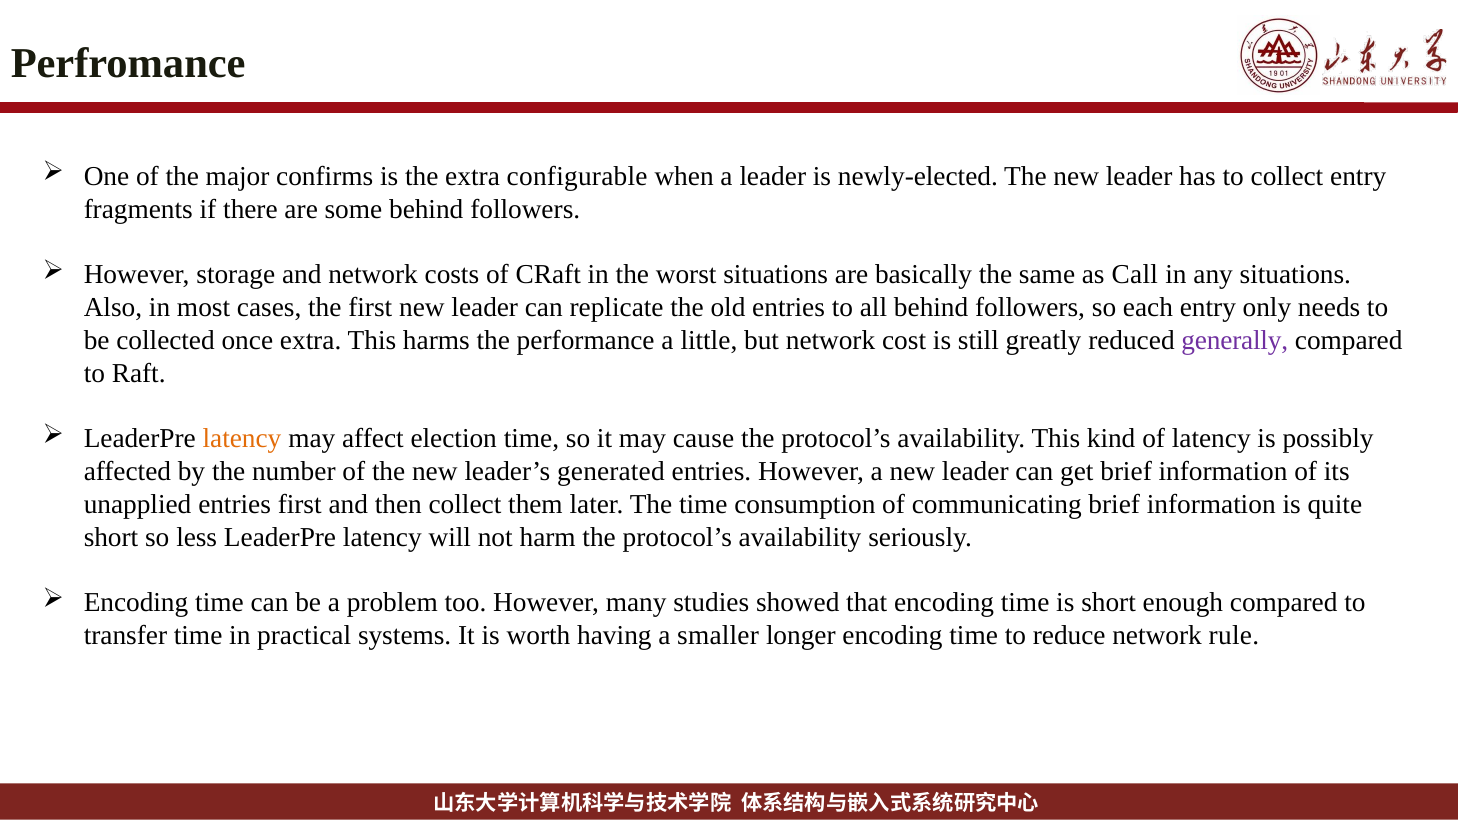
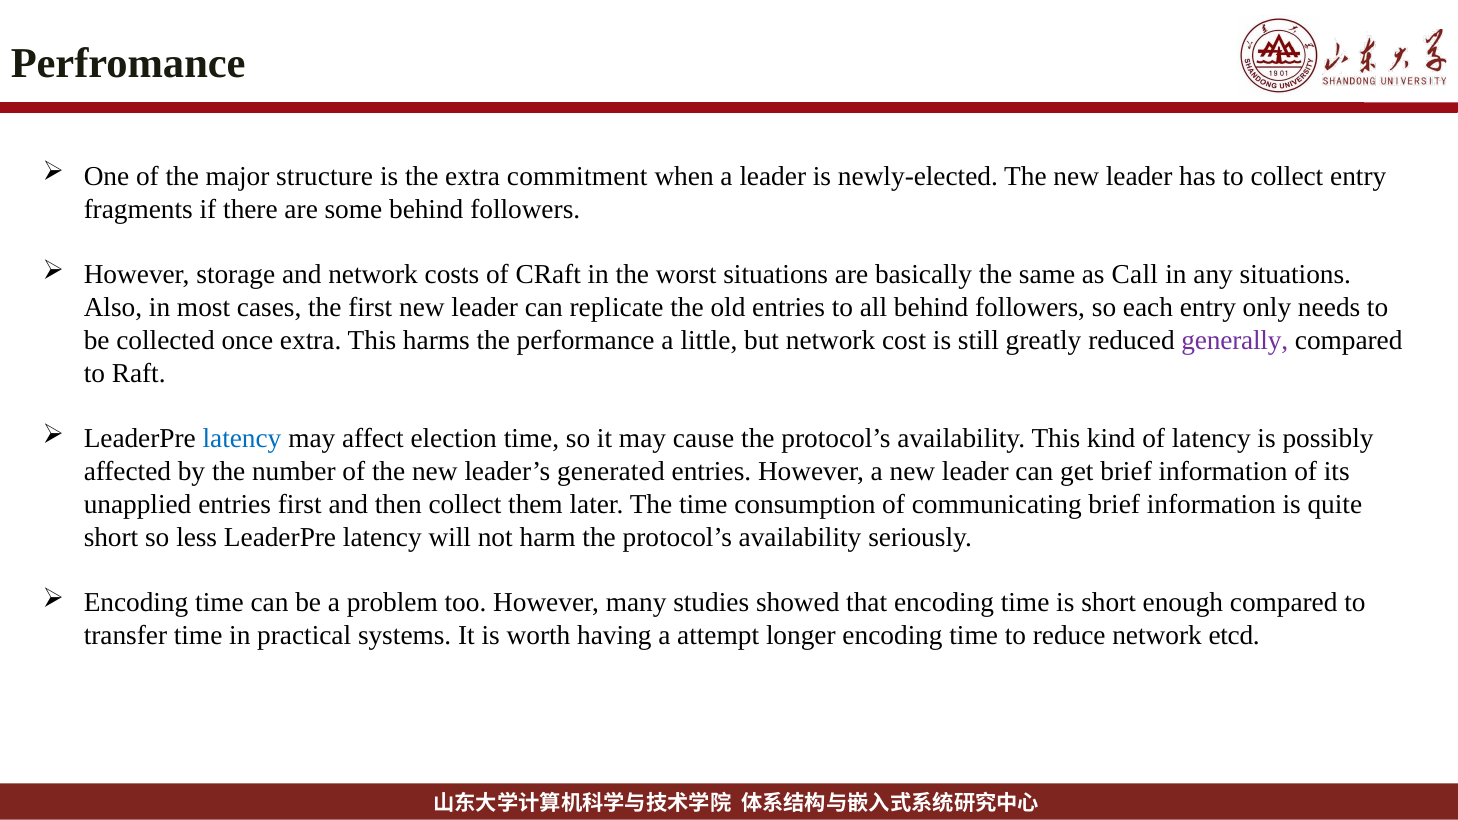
confirms: confirms -> structure
configurable: configurable -> commitment
latency at (242, 439) colour: orange -> blue
smaller: smaller -> attempt
rule: rule -> etcd
